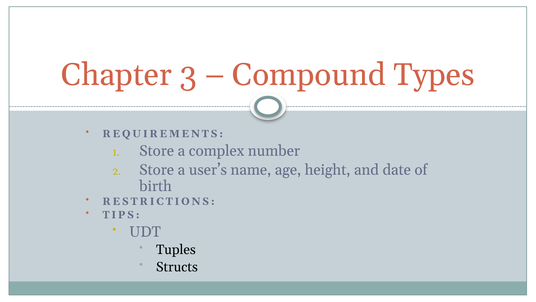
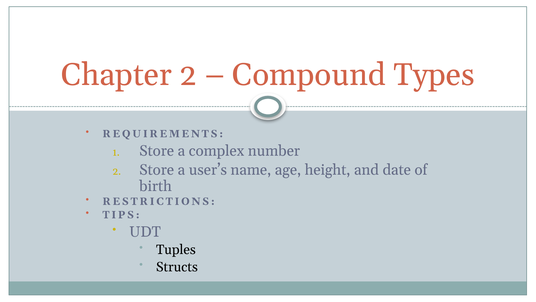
Chapter 3: 3 -> 2
